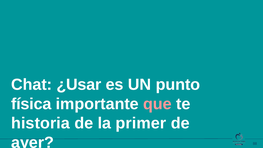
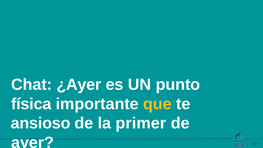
¿Usar: ¿Usar -> ¿Ayer
que colour: pink -> yellow
historia: historia -> ansioso
